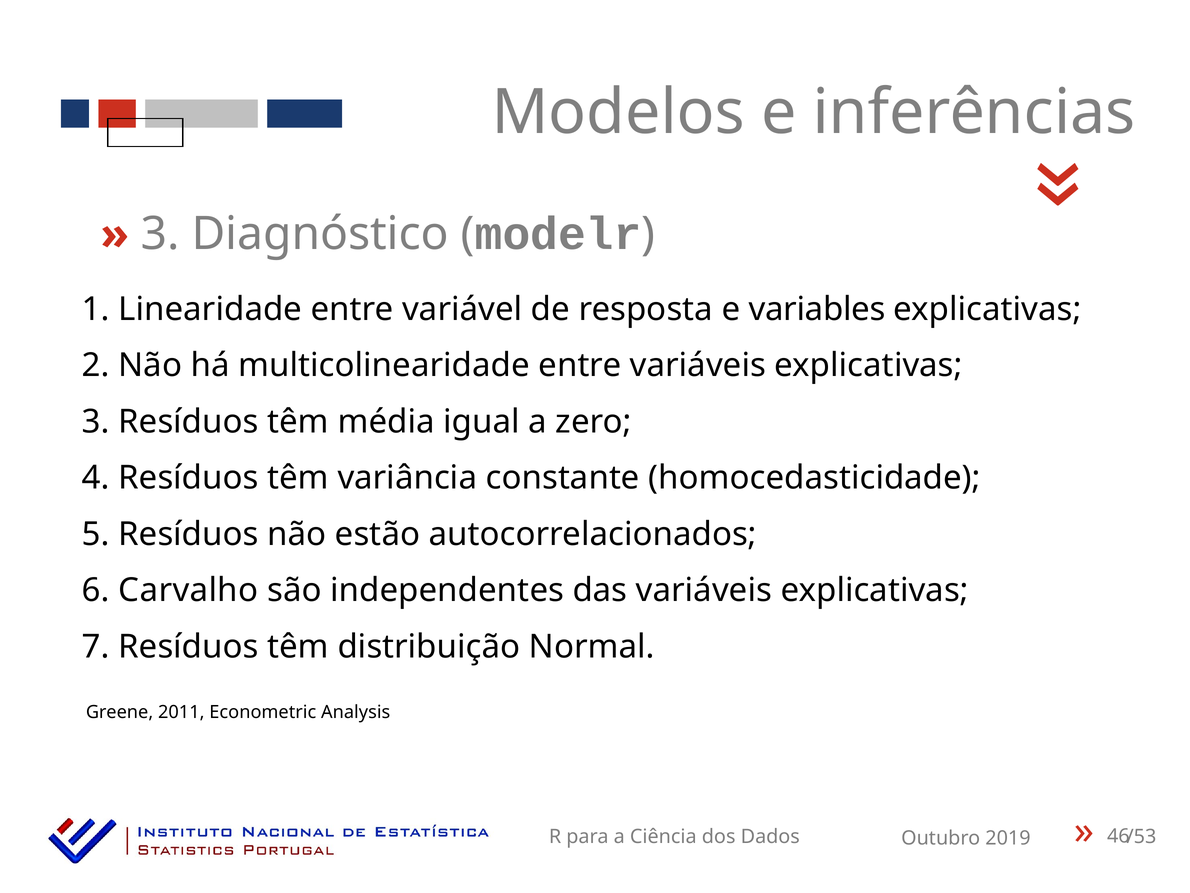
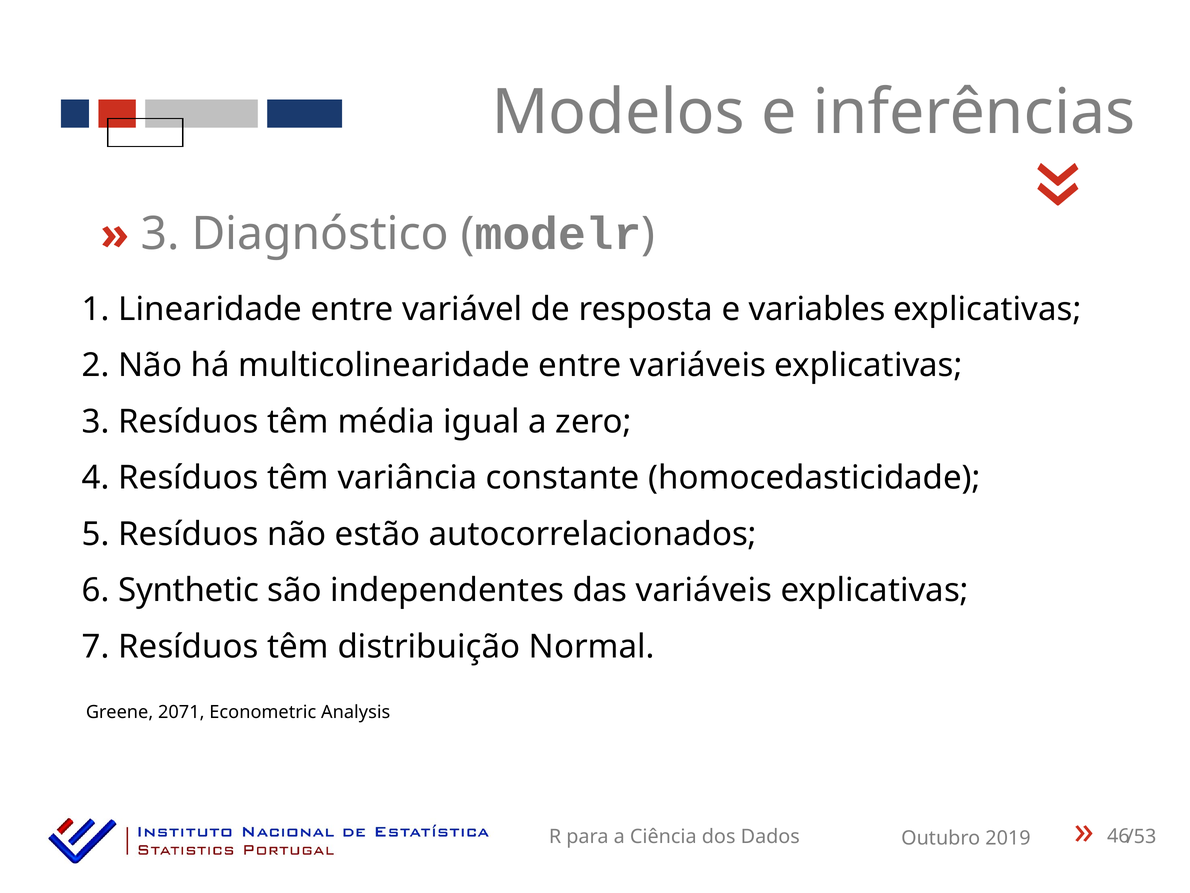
Carvalho: Carvalho -> Synthetic
2011: 2011 -> 2071
